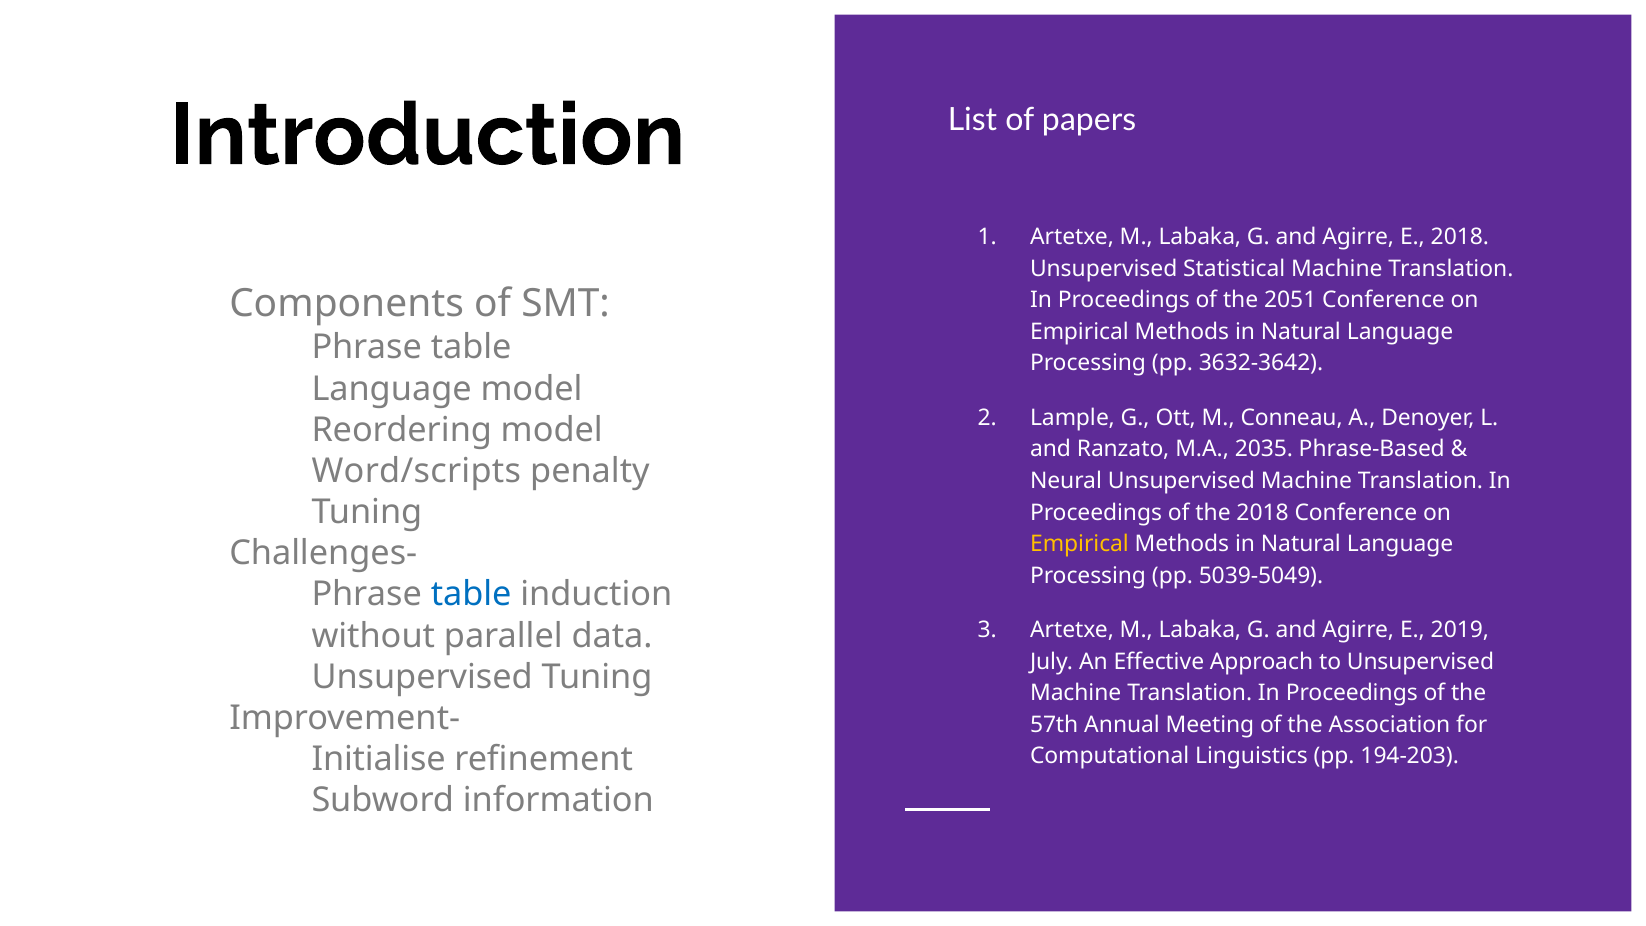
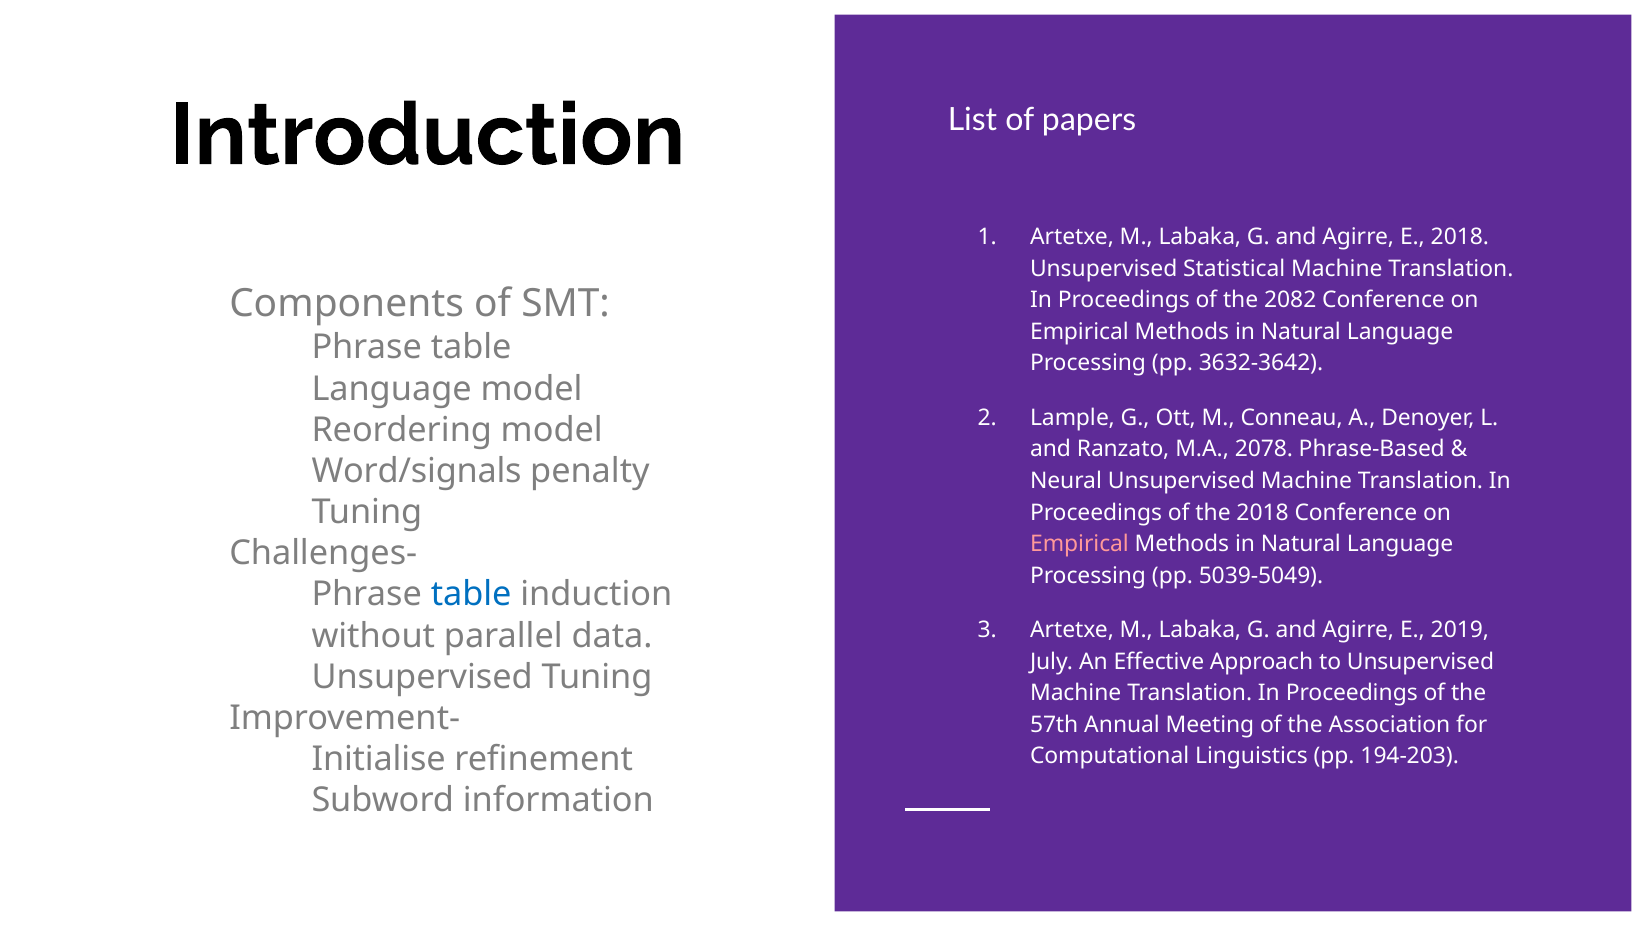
2051: 2051 -> 2082
2035: 2035 -> 2078
Word/scripts: Word/scripts -> Word/signals
Empirical at (1080, 544) colour: yellow -> pink
